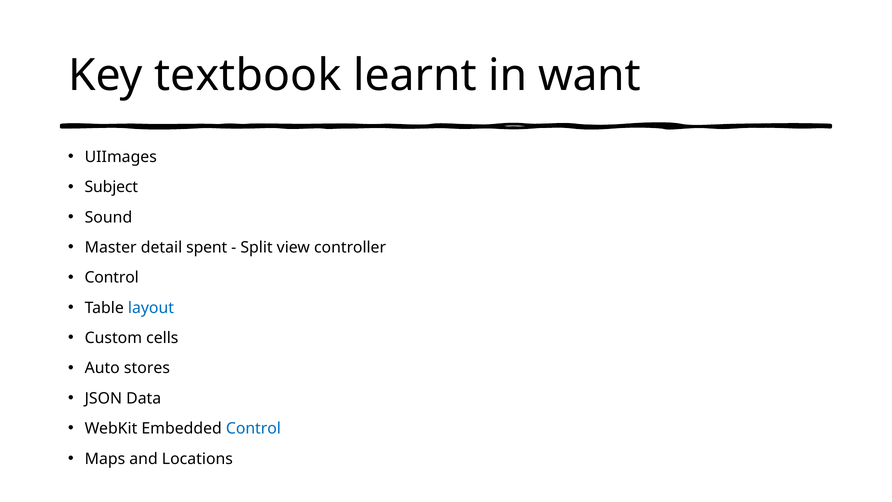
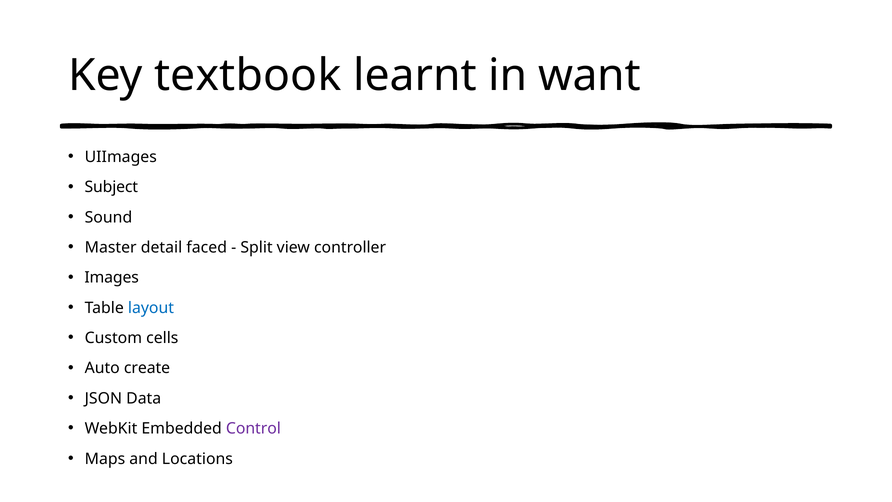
spent: spent -> faced
Control at (112, 278): Control -> Images
stores: stores -> create
Control at (253, 428) colour: blue -> purple
